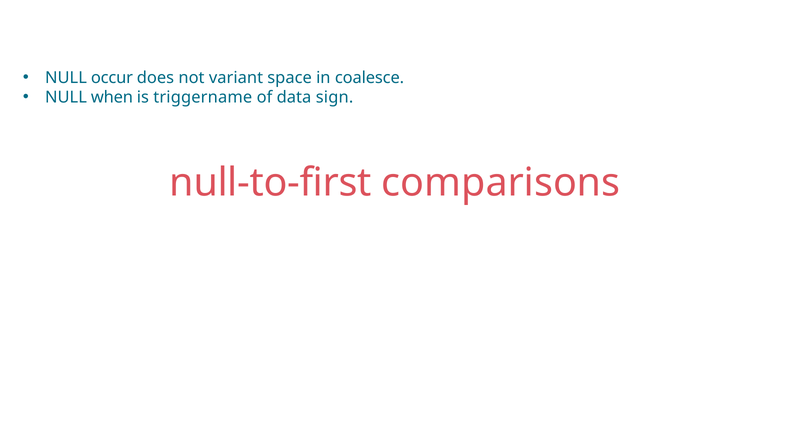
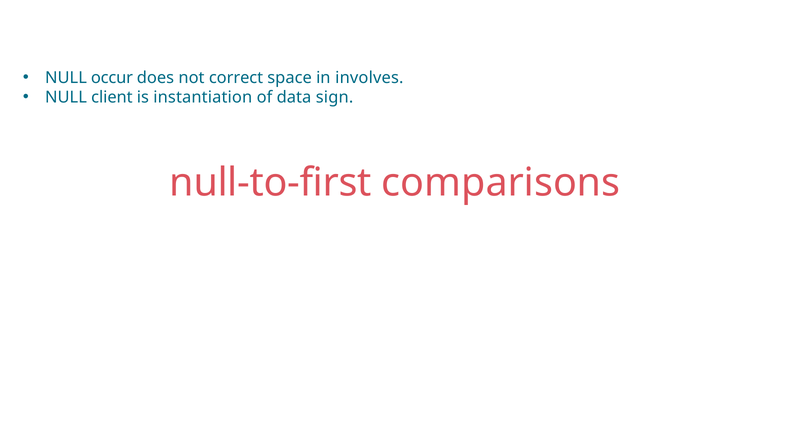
variant: variant -> correct
coalesce: coalesce -> involves
when: when -> client
triggername: triggername -> instantiation
